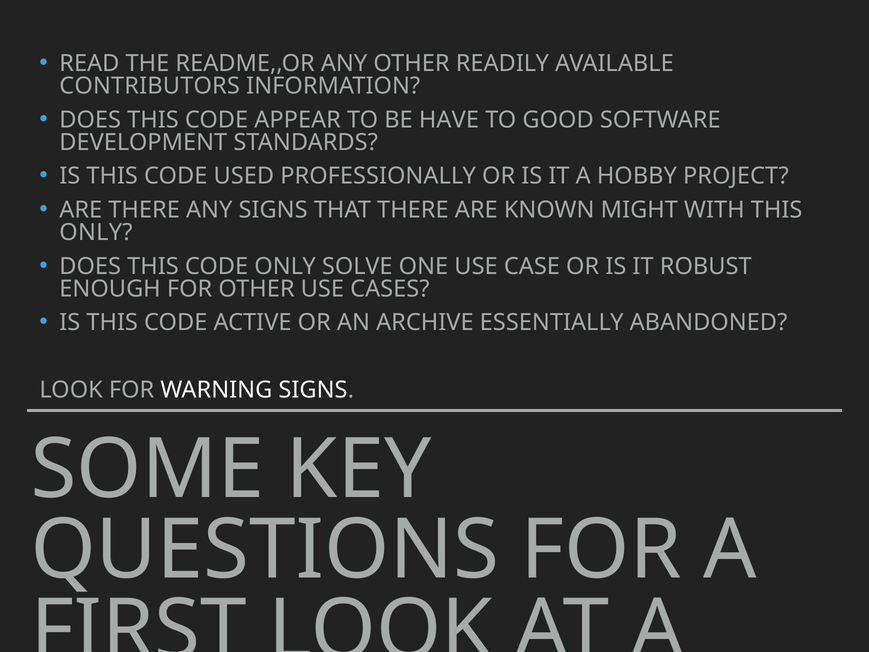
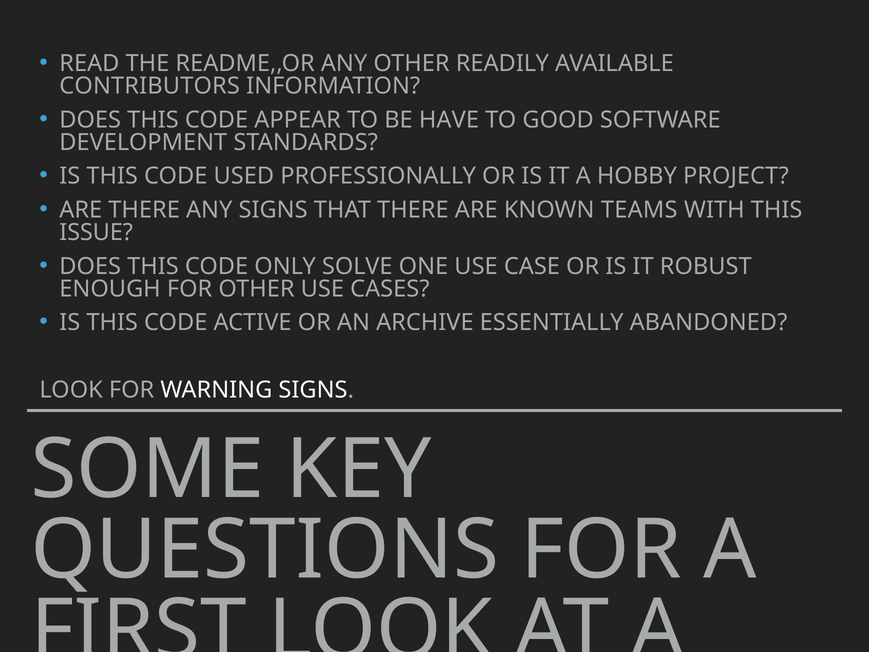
MIGHT: MIGHT -> TEAMS
ONLY at (96, 232): ONLY -> ISSUE
